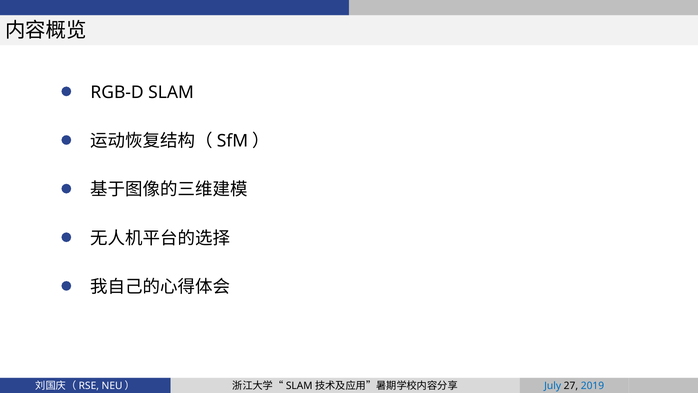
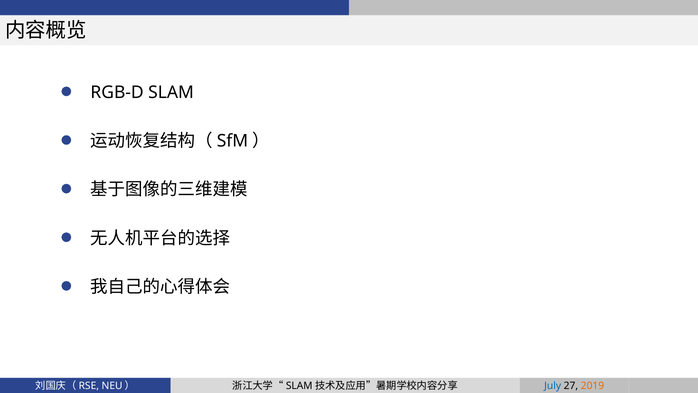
2019 colour: blue -> orange
